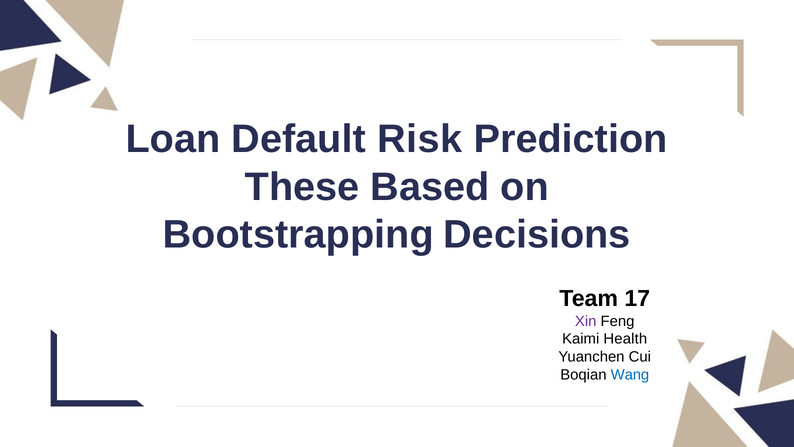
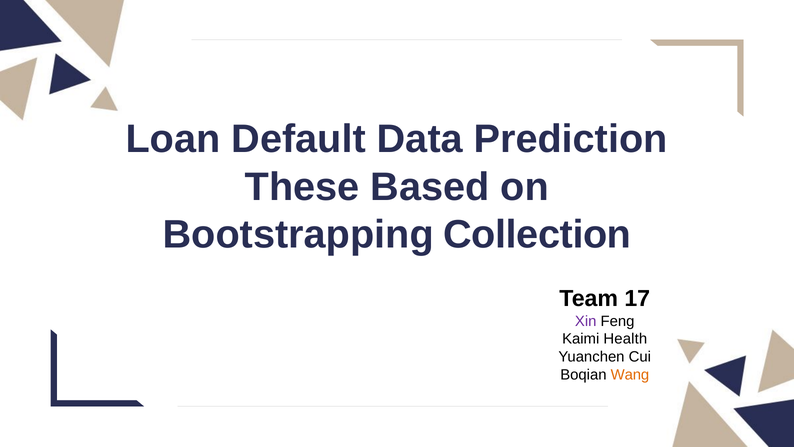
Risk: Risk -> Data
Decisions: Decisions -> Collection
Wang colour: blue -> orange
